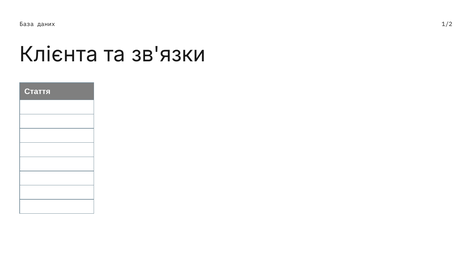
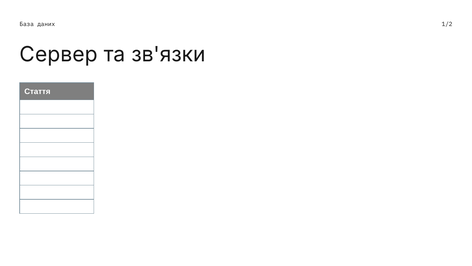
Клієнта: Клієнта -> Сервер
